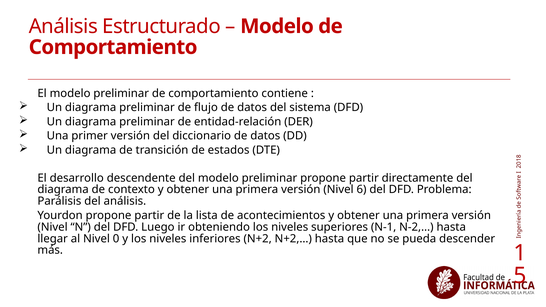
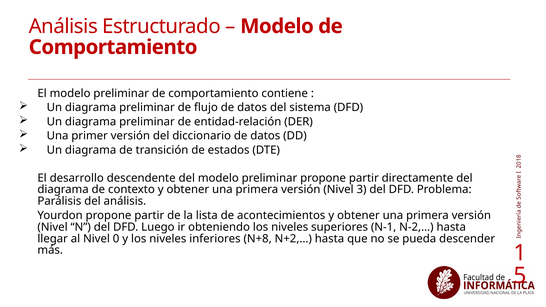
6: 6 -> 3
N+2: N+2 -> N+8
